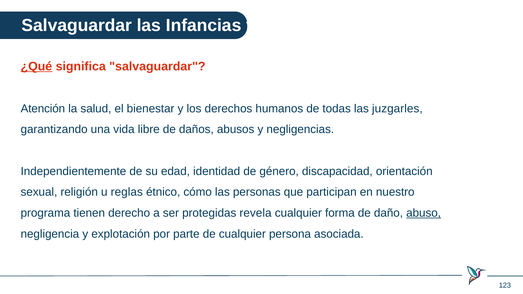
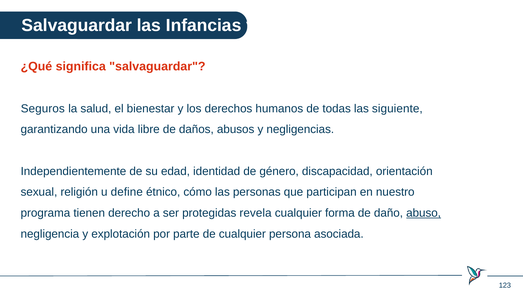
¿Qué underline: present -> none
Atención: Atención -> Seguros
juzgarles: juzgarles -> siguiente
reglas: reglas -> define
